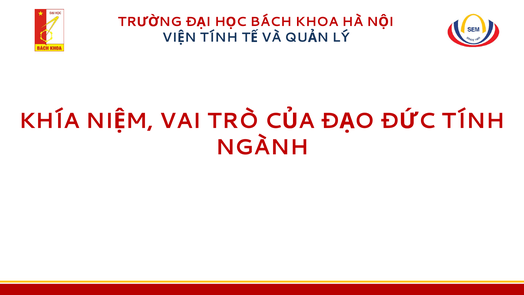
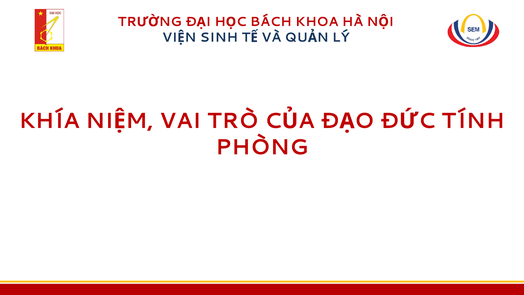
TÍNH at (219, 38): TÍNH -> SINH
NGÀNH: NGÀNH -> PHÒNG
